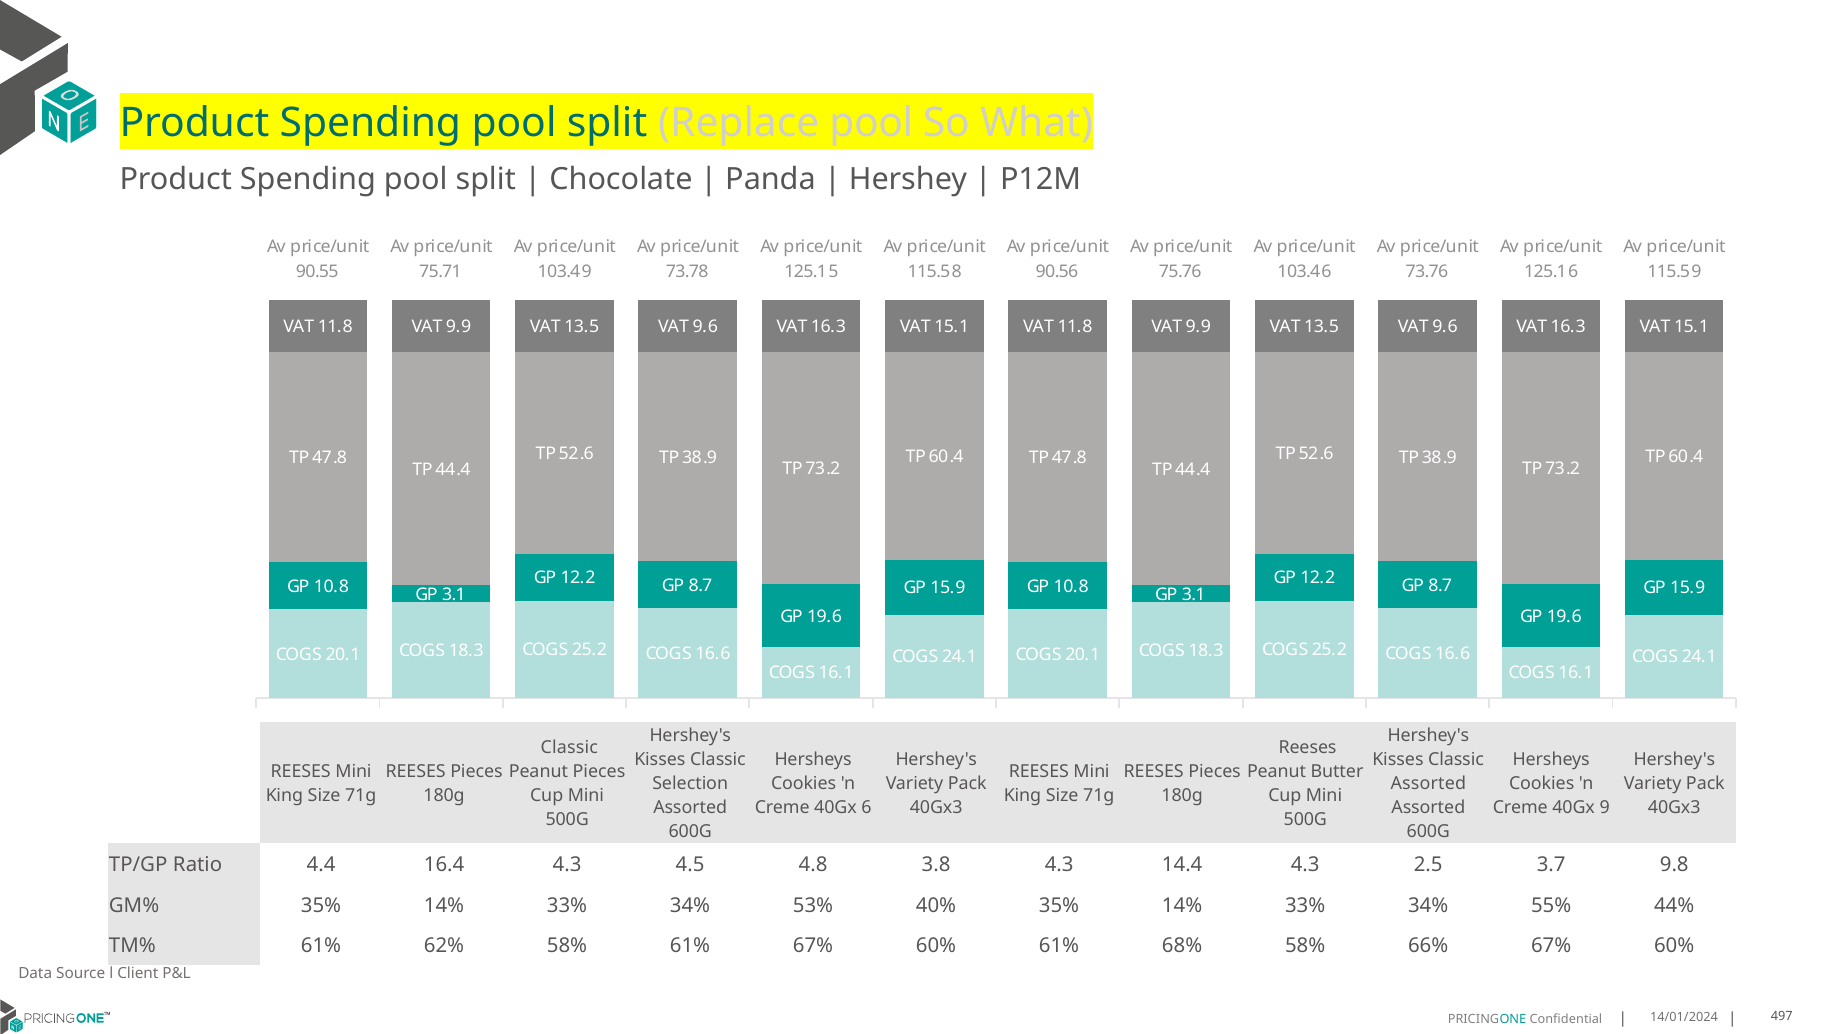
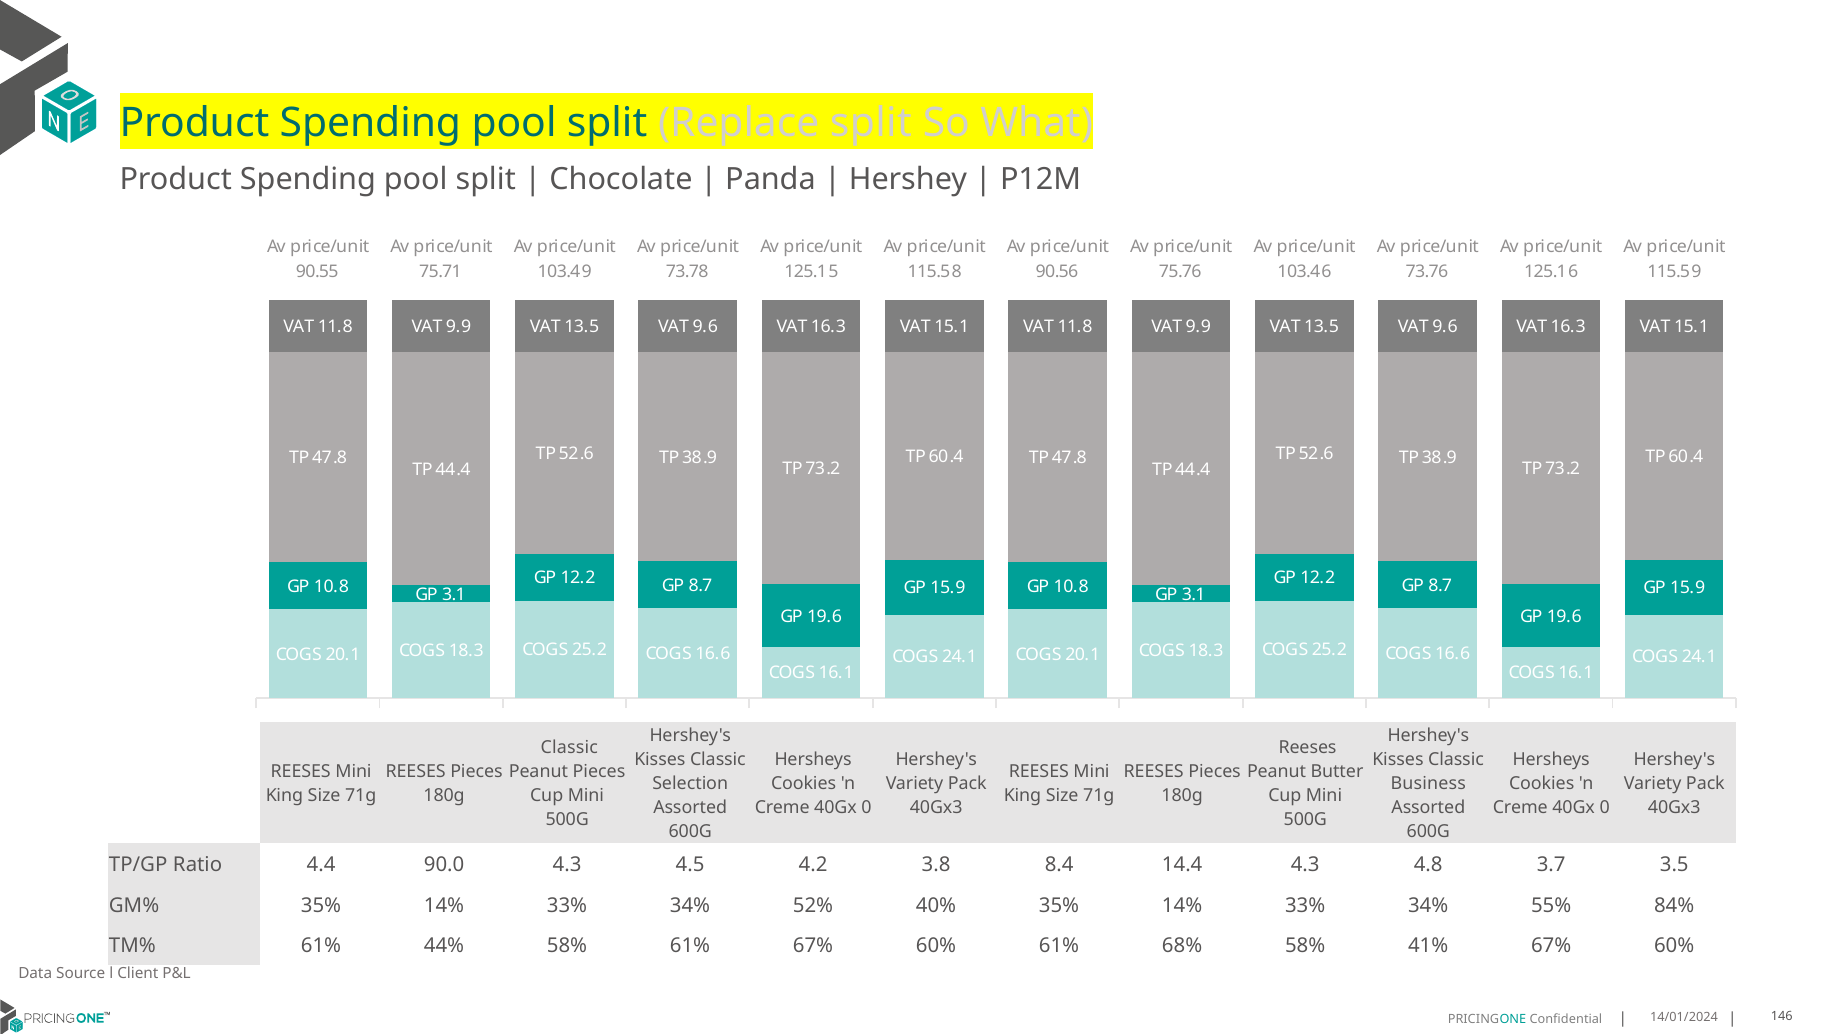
Replace pool: pool -> split
Assorted at (1428, 784): Assorted -> Business
6 at (867, 808): 6 -> 0
9 at (1605, 808): 9 -> 0
16.4: 16.4 -> 90.0
4.8: 4.8 -> 4.2
3.8 4.3: 4.3 -> 8.4
2.5: 2.5 -> 4.8
9.8: 9.8 -> 3.5
53%: 53% -> 52%
44%: 44% -> 84%
62%: 62% -> 44%
66%: 66% -> 41%
497: 497 -> 146
